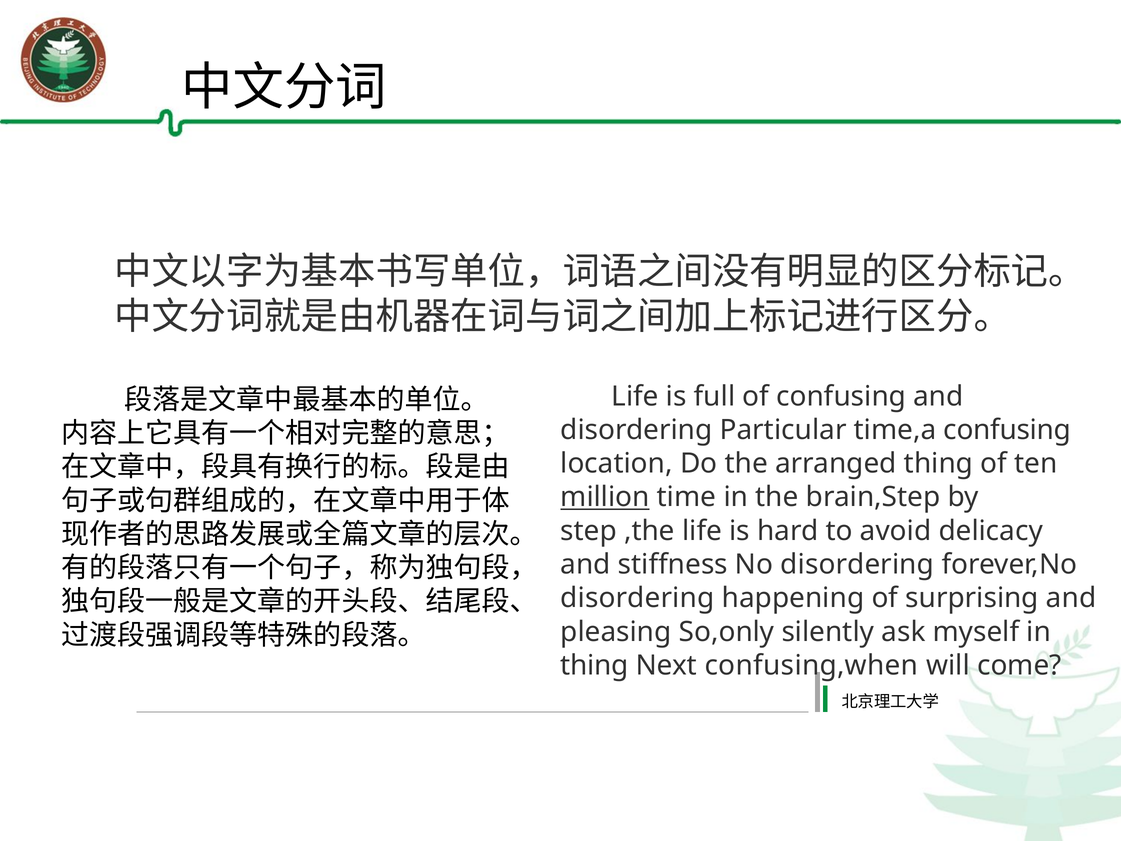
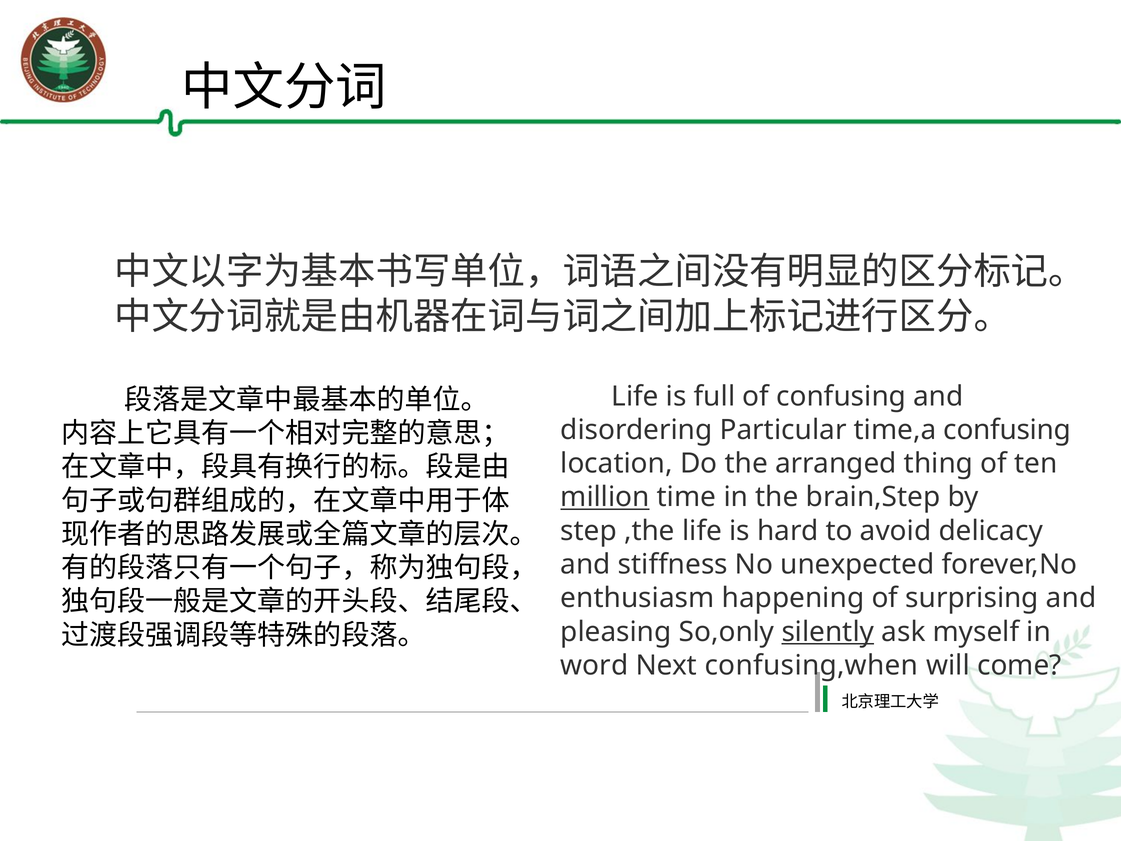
No disordering: disordering -> unexpected
disordering at (637, 598): disordering -> enthusiasm
silently underline: none -> present
thing at (594, 665): thing -> word
